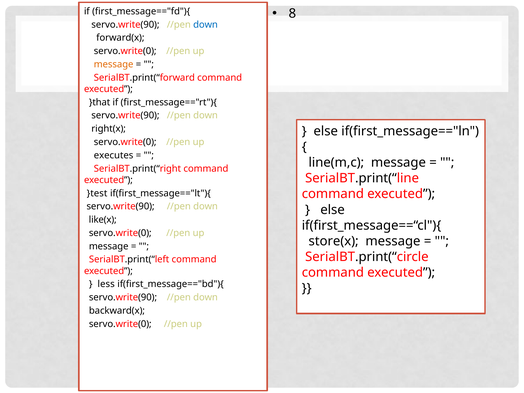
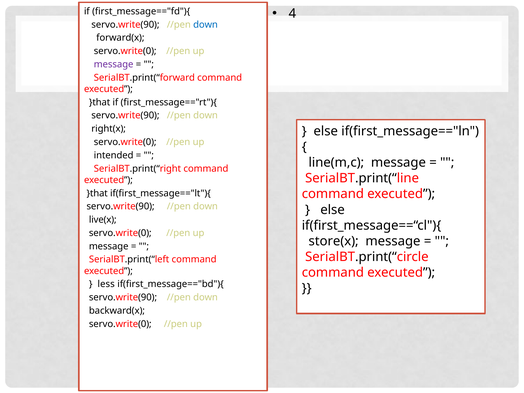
8: 8 -> 4
message at (114, 64) colour: orange -> purple
executes: executes -> intended
}test at (97, 193): }test -> }that
like(x: like(x -> live(x
